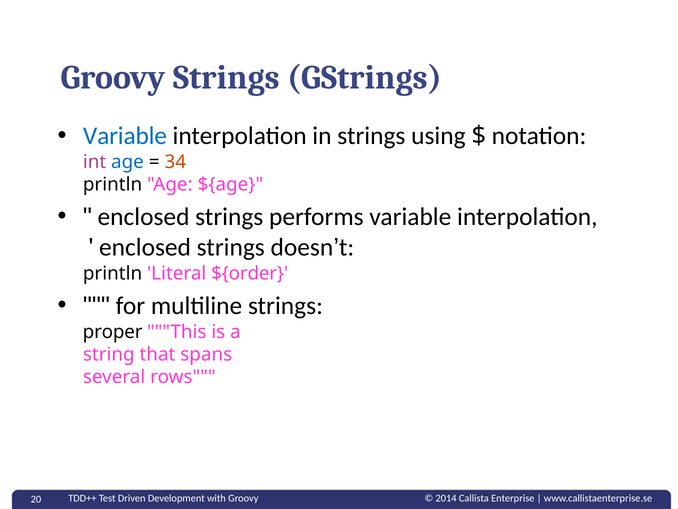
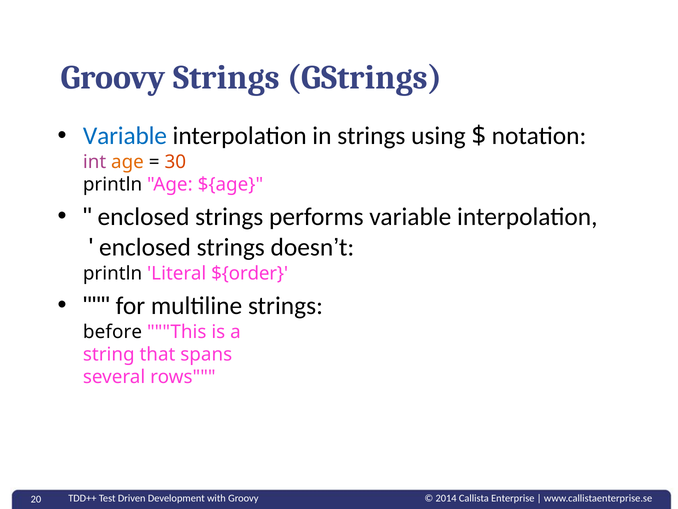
age at (127, 162) colour: blue -> orange
34: 34 -> 30
proper: proper -> before
